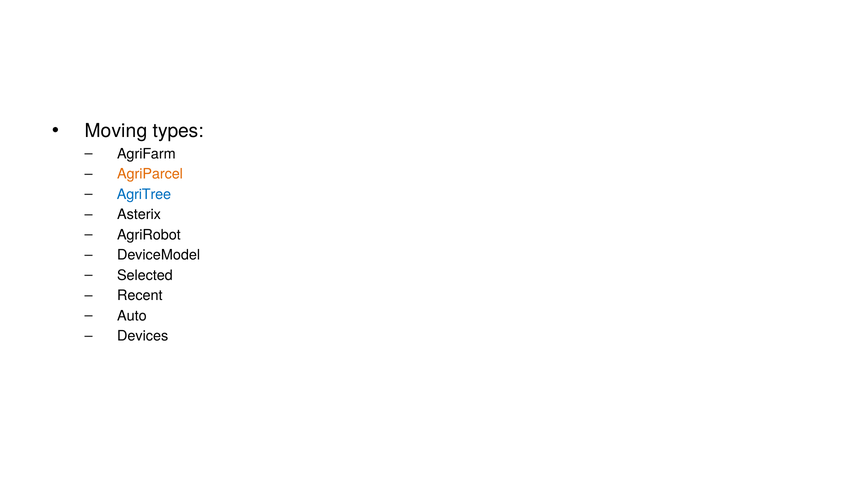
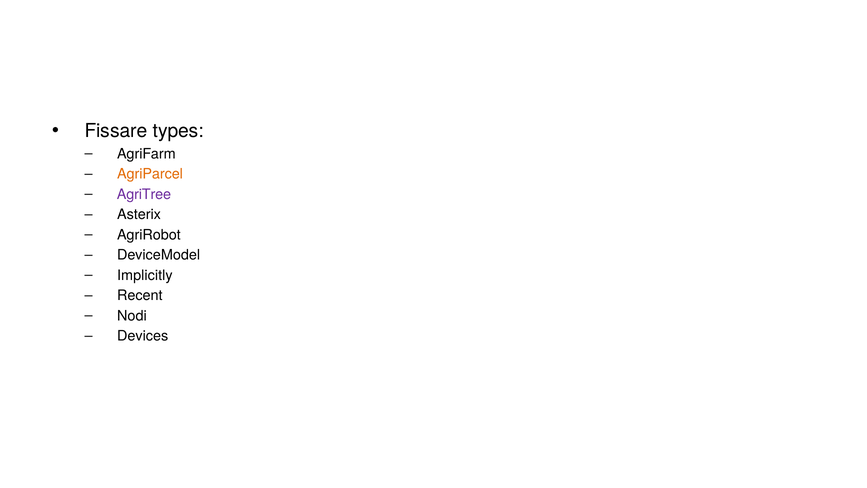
Moving: Moving -> Fissare
AgriTree colour: blue -> purple
Selected: Selected -> Implicitly
Auto: Auto -> Nodi
